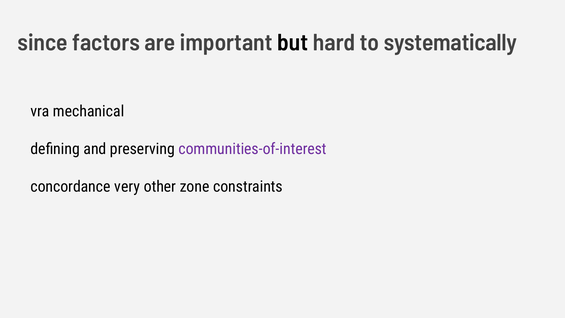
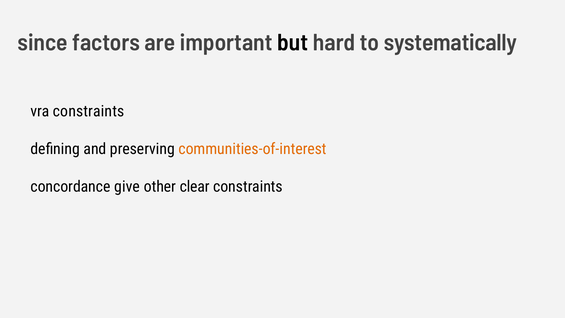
vra mechanical: mechanical -> constraints
communities-of-interest colour: purple -> orange
very: very -> give
zone: zone -> clear
